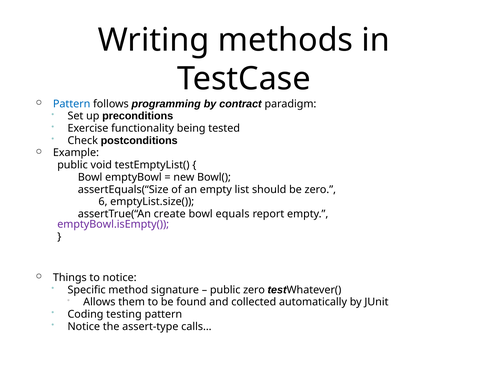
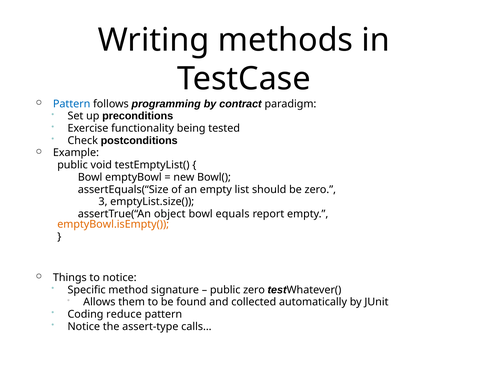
6: 6 -> 3
create: create -> object
emptyBowl.isEmpty( colour: purple -> orange
testing: testing -> reduce
